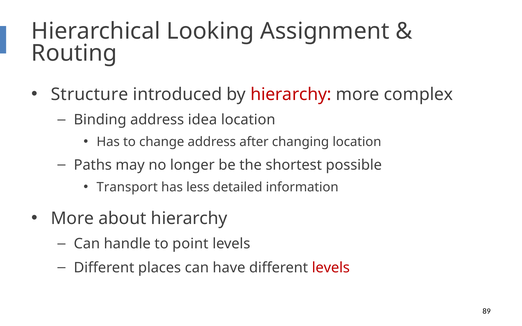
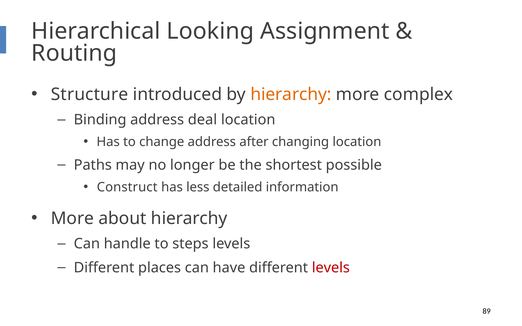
hierarchy at (291, 95) colour: red -> orange
idea: idea -> deal
Transport: Transport -> Construct
point: point -> steps
